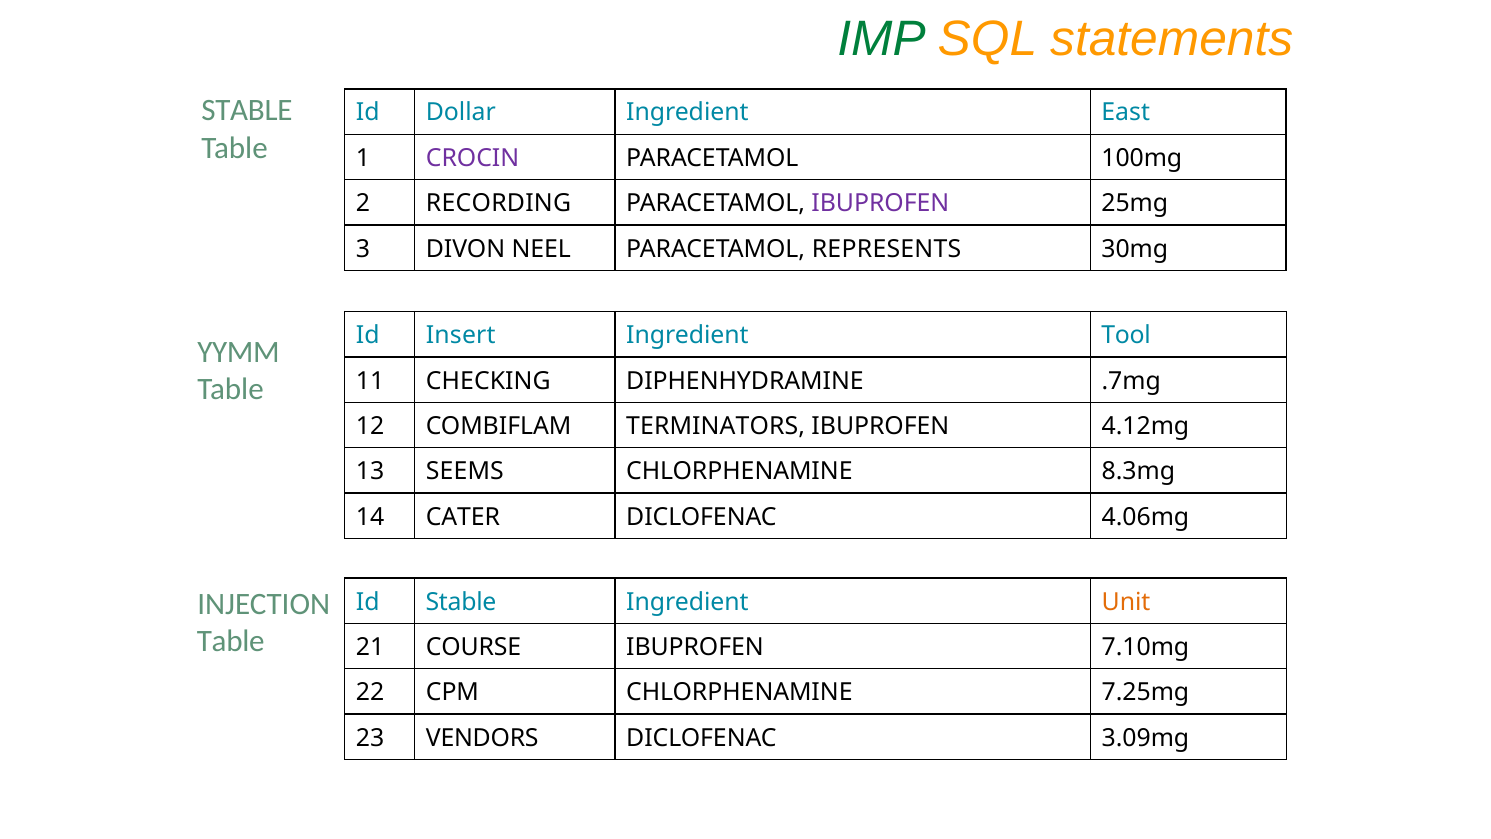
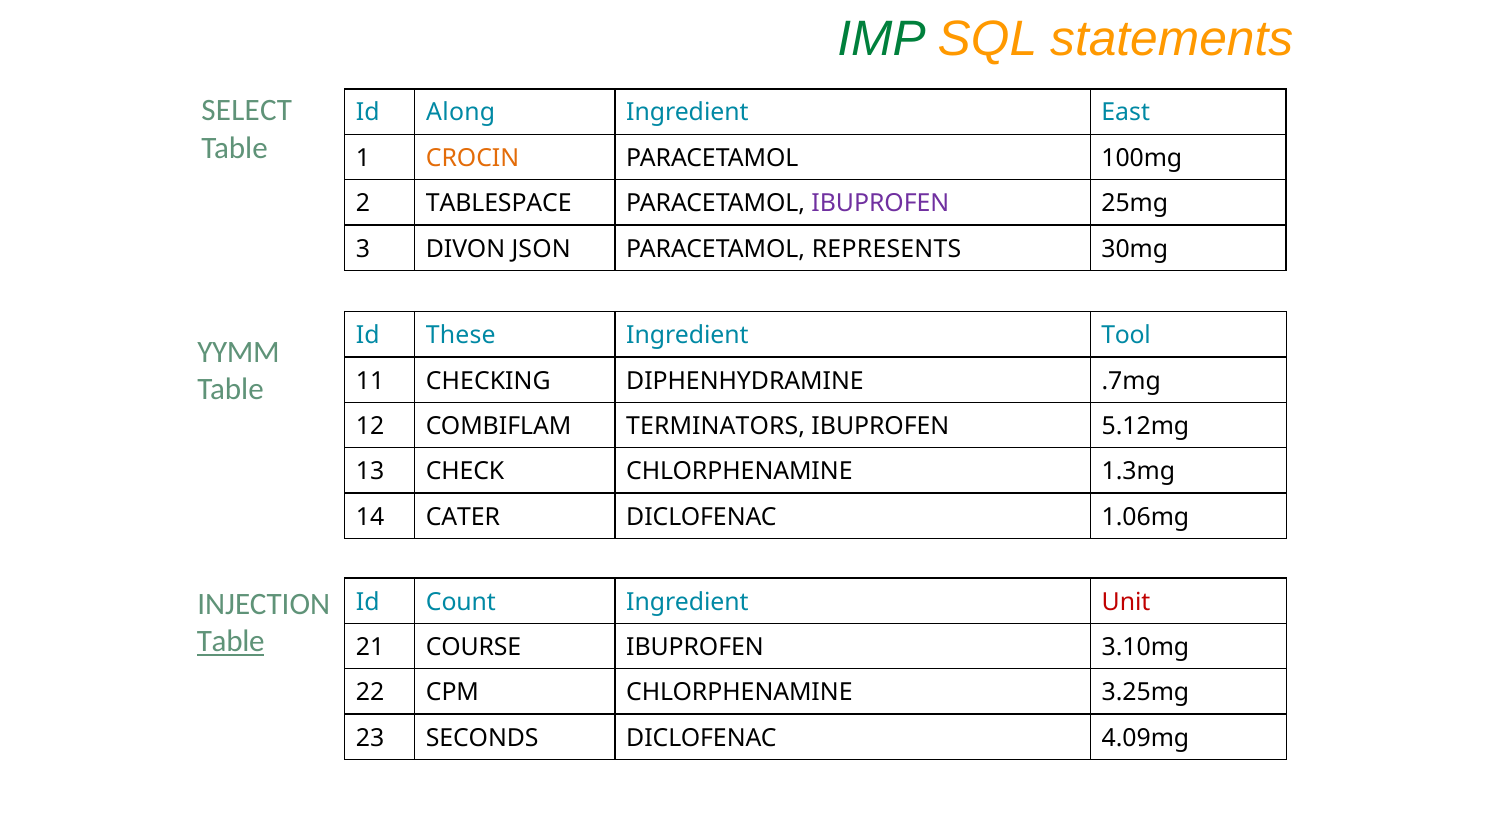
STABLE at (247, 110): STABLE -> SELECT
Dollar: Dollar -> Along
CROCIN colour: purple -> orange
RECORDING: RECORDING -> TABLESPACE
NEEL: NEEL -> JSON
Insert: Insert -> These
4.12mg: 4.12mg -> 5.12mg
SEEMS: SEEMS -> CHECK
8.3mg: 8.3mg -> 1.3mg
4.06mg: 4.06mg -> 1.06mg
Id Stable: Stable -> Count
Unit colour: orange -> red
Table at (231, 641) underline: none -> present
7.10mg: 7.10mg -> 3.10mg
7.25mg: 7.25mg -> 3.25mg
VENDORS: VENDORS -> SECONDS
3.09mg: 3.09mg -> 4.09mg
